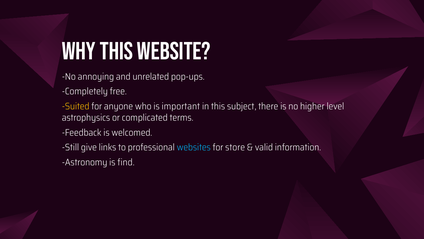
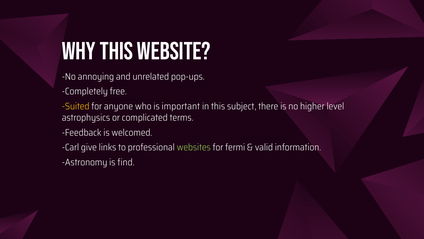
Still: Still -> Carl
websites colour: light blue -> light green
store: store -> fermi
